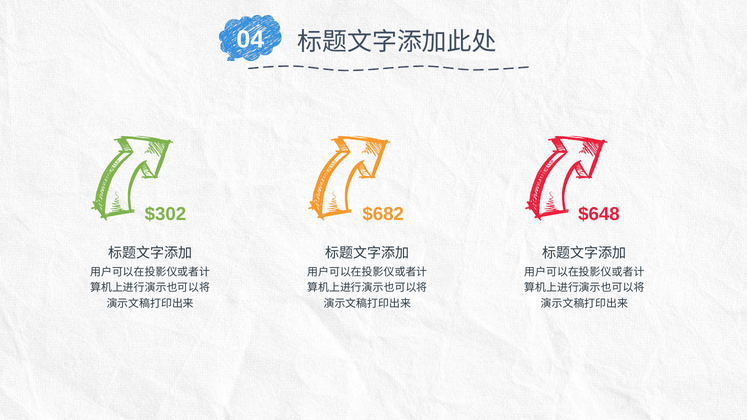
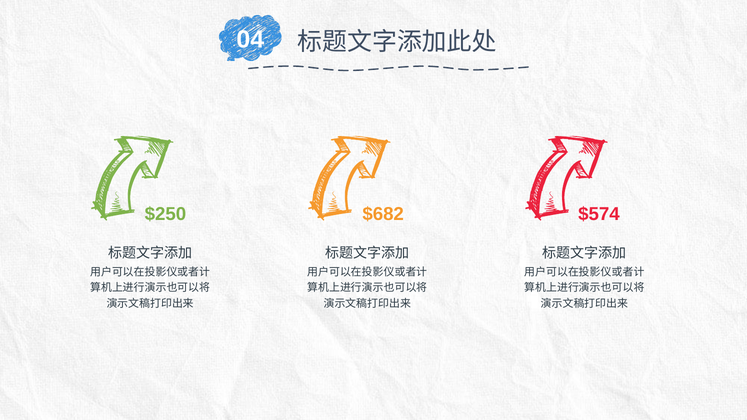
$302: $302 -> $250
$648: $648 -> $574
